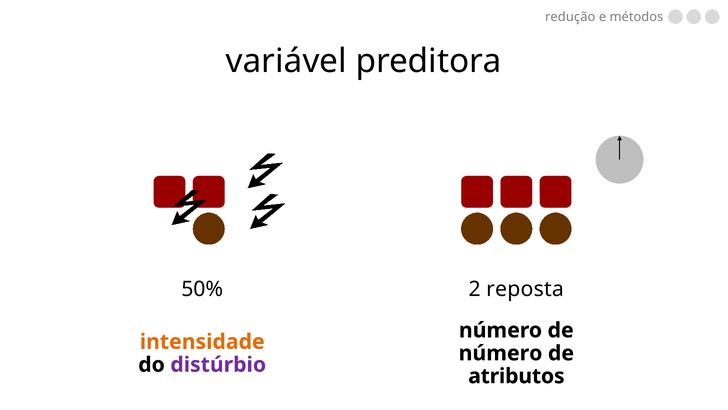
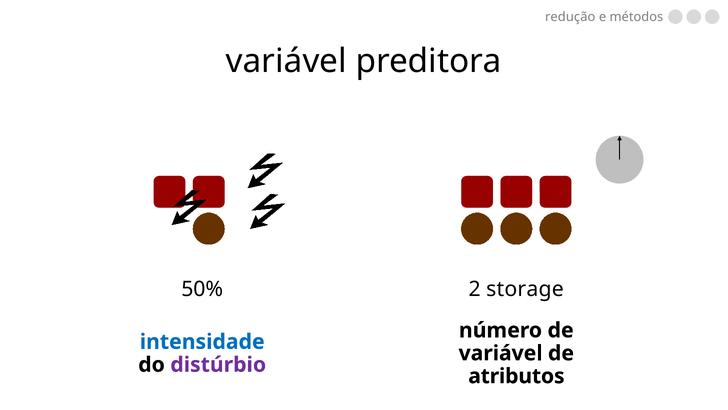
reposta: reposta -> storage
intensidade colour: orange -> blue
número at (501, 353): número -> variável
